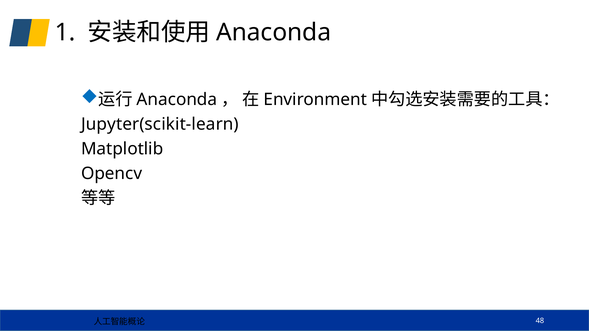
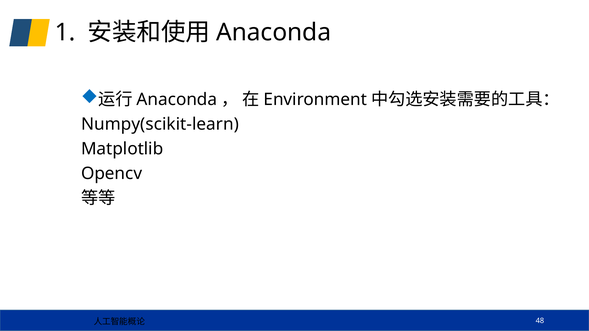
Jupyter(scikit-learn: Jupyter(scikit-learn -> Numpy(scikit-learn
